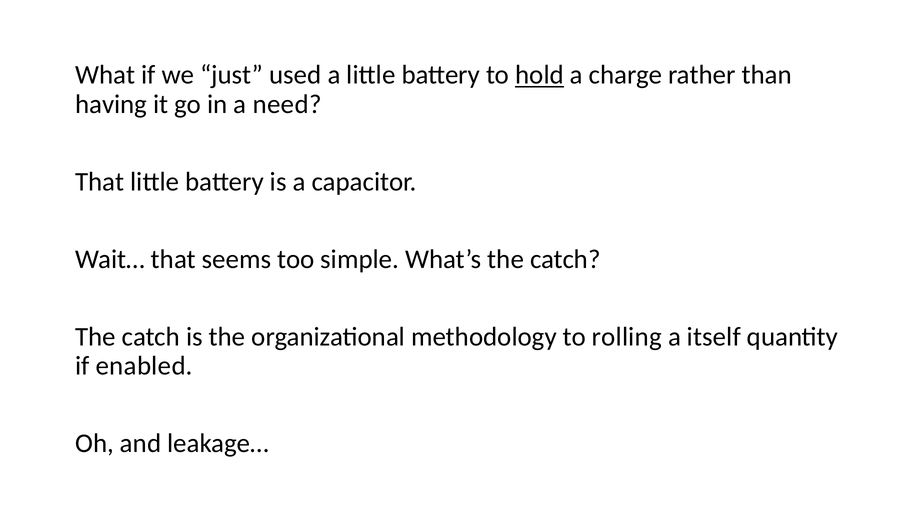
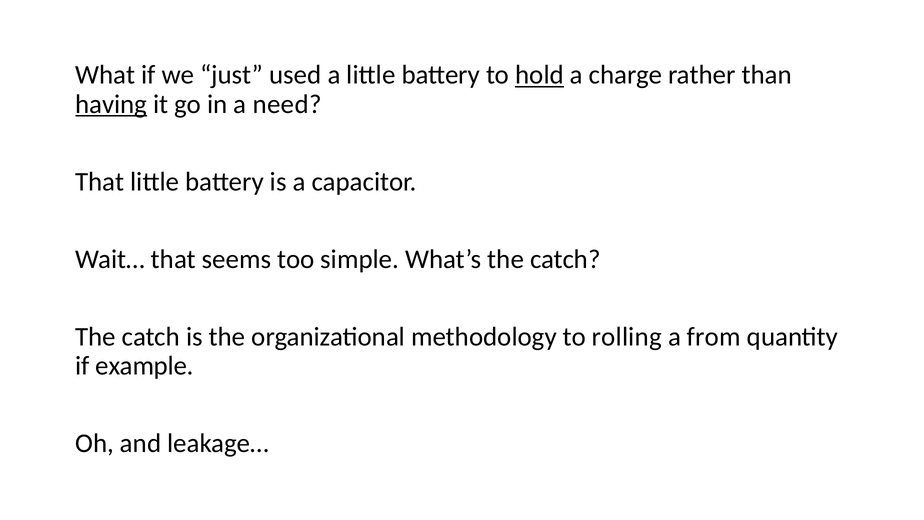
having underline: none -> present
itself: itself -> from
enabled: enabled -> example
